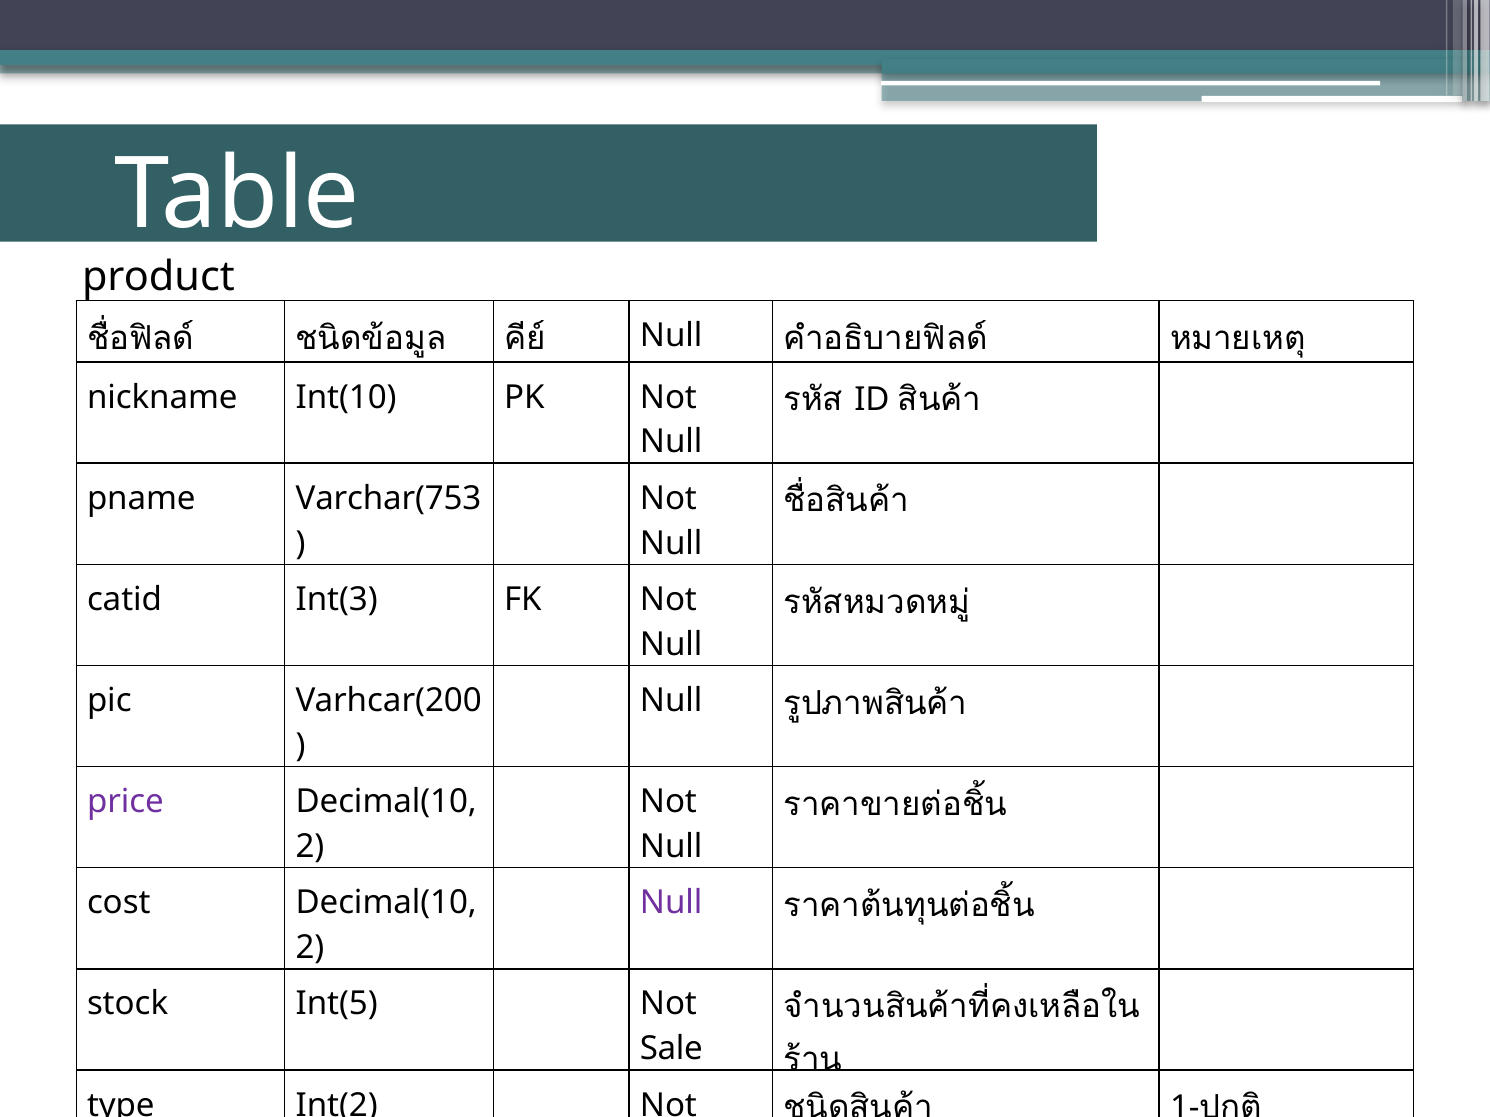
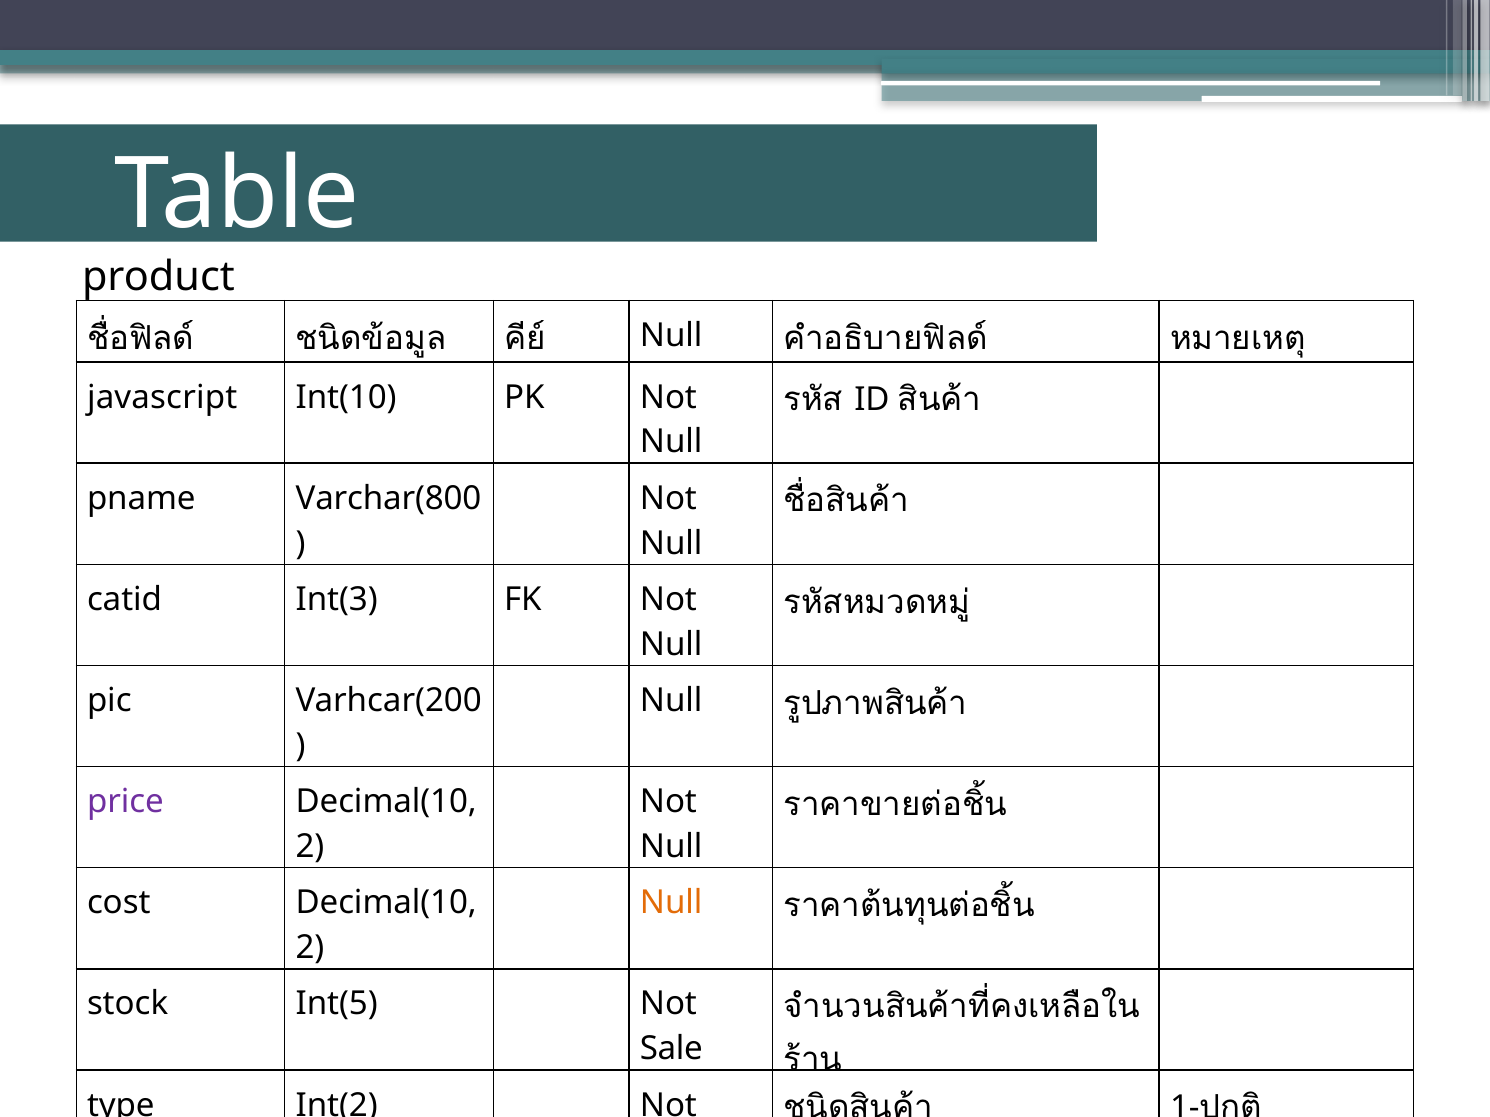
nickname: nickname -> javascript
Varchar(753: Varchar(753 -> Varchar(800
Null at (671, 903) colour: purple -> orange
